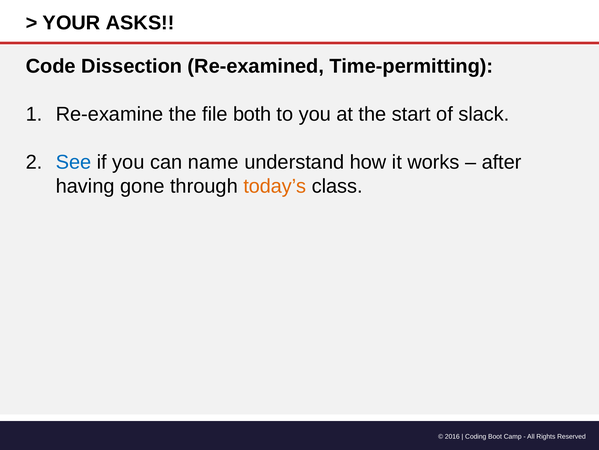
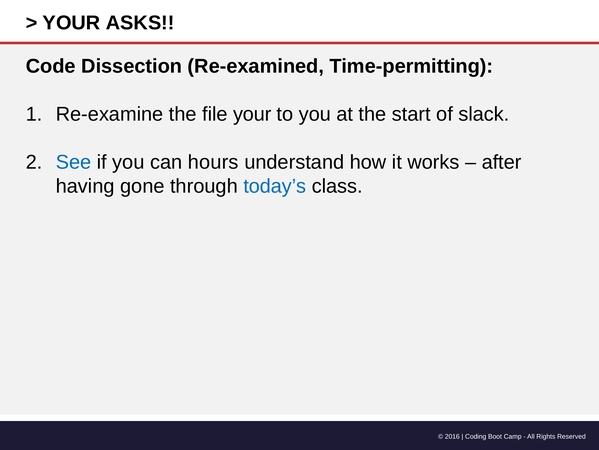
file both: both -> your
name: name -> hours
today’s colour: orange -> blue
